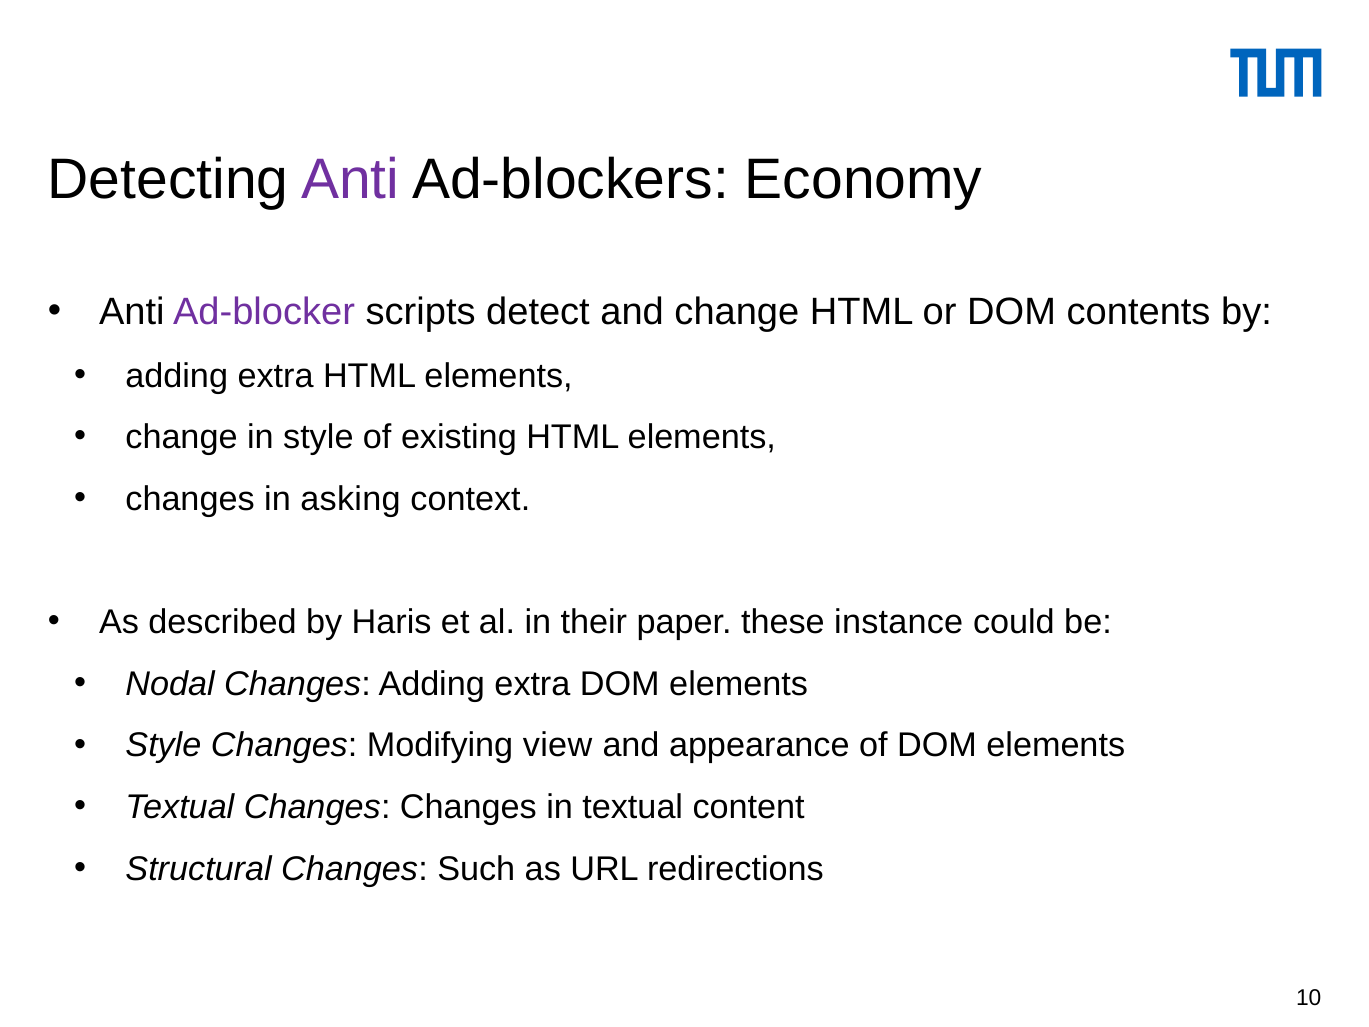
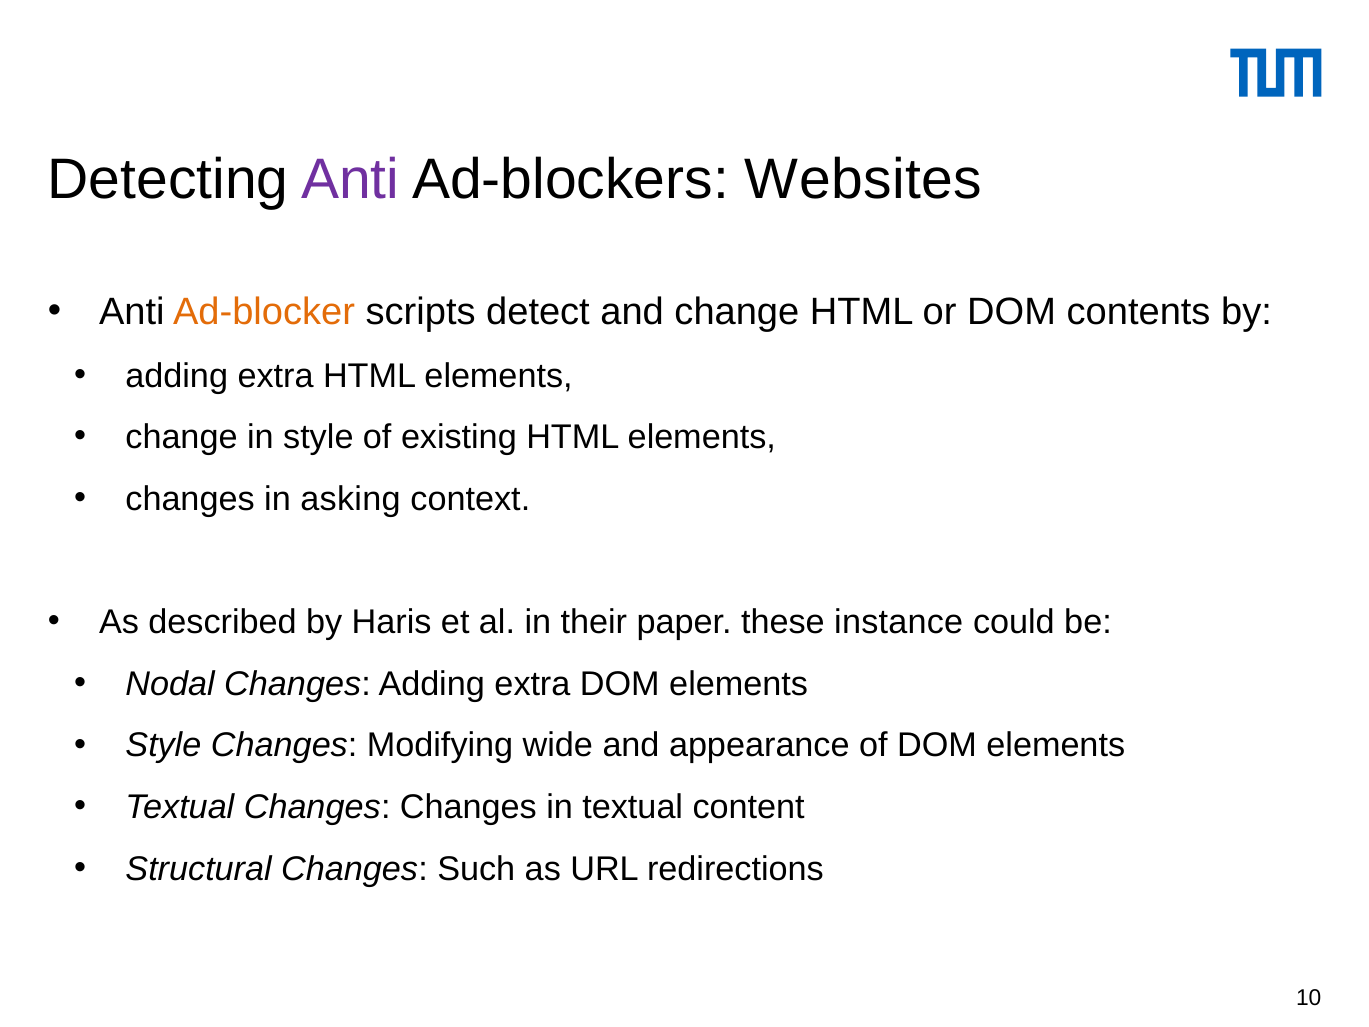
Economy: Economy -> Websites
Ad-blocker colour: purple -> orange
view: view -> wide
